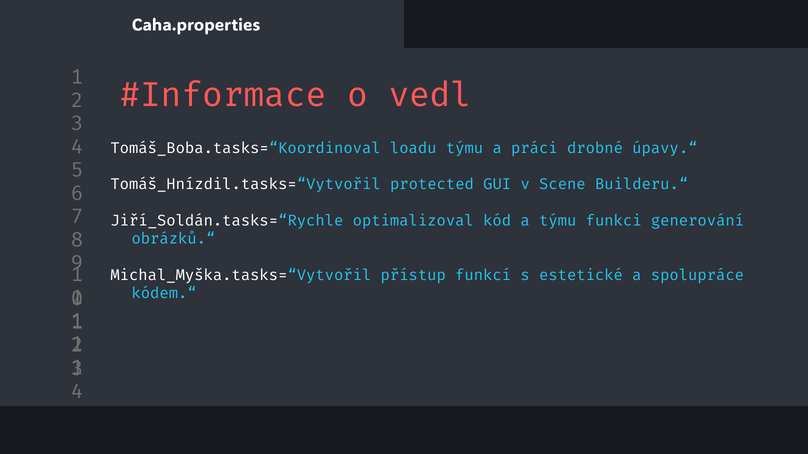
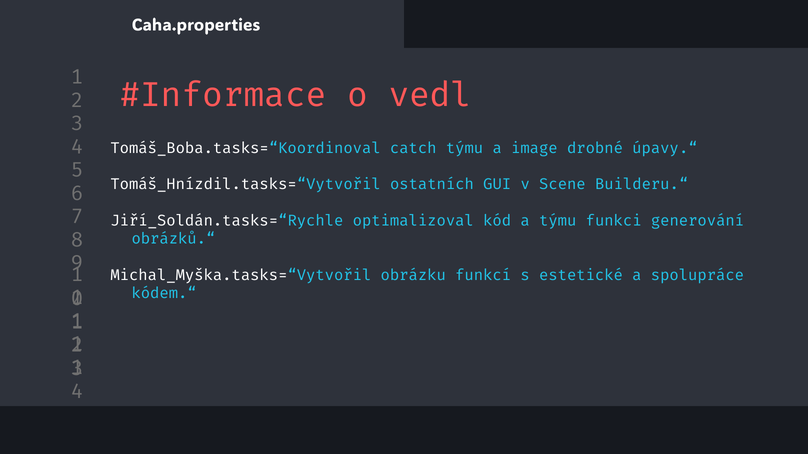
loadu: loadu -> catch
práci: práci -> image
protected: protected -> ostatních
přístup: přístup -> obrázku
